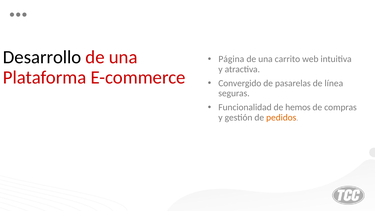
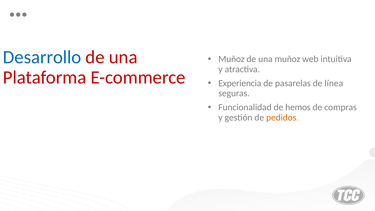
Desarrollo colour: black -> blue
Página at (231, 59): Página -> Muñoz
una carrito: carrito -> muñoz
Convergido: Convergido -> Experiencia
